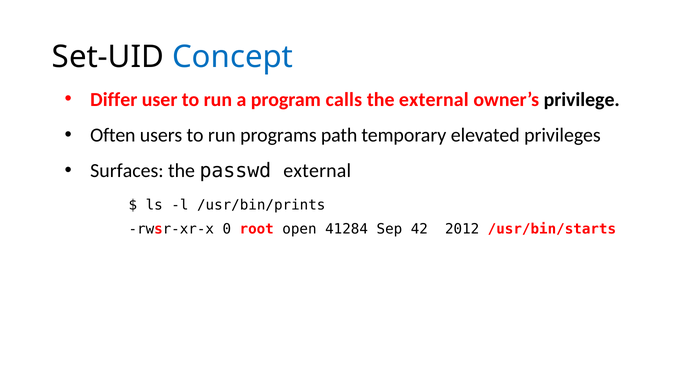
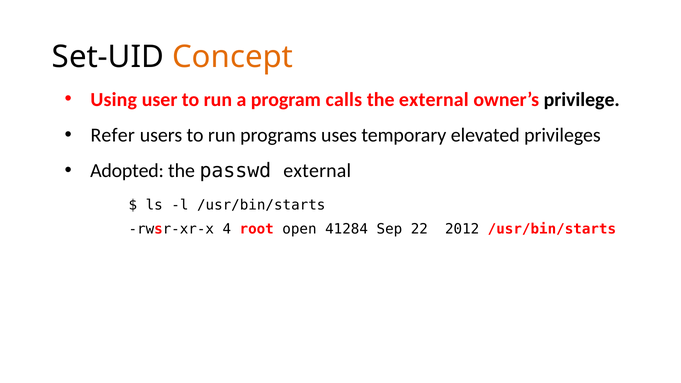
Concept colour: blue -> orange
Differ: Differ -> Using
Often: Often -> Refer
path: path -> uses
Surfaces: Surfaces -> Adopted
l /usr/bin/prints: /usr/bin/prints -> /usr/bin/starts
0: 0 -> 4
42: 42 -> 22
